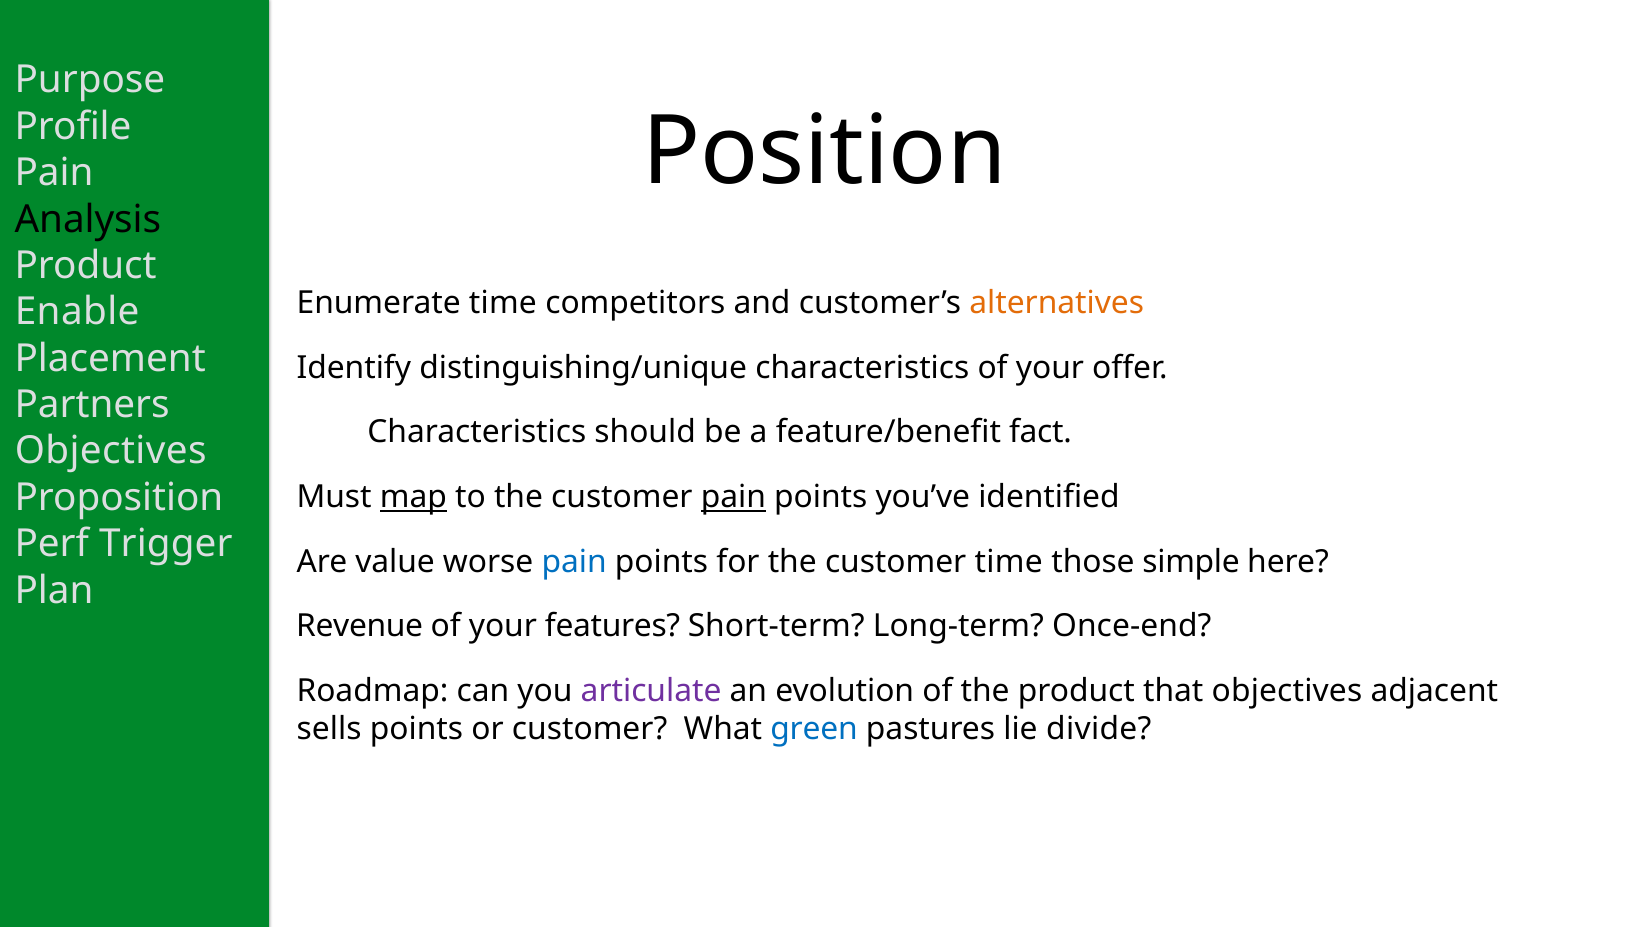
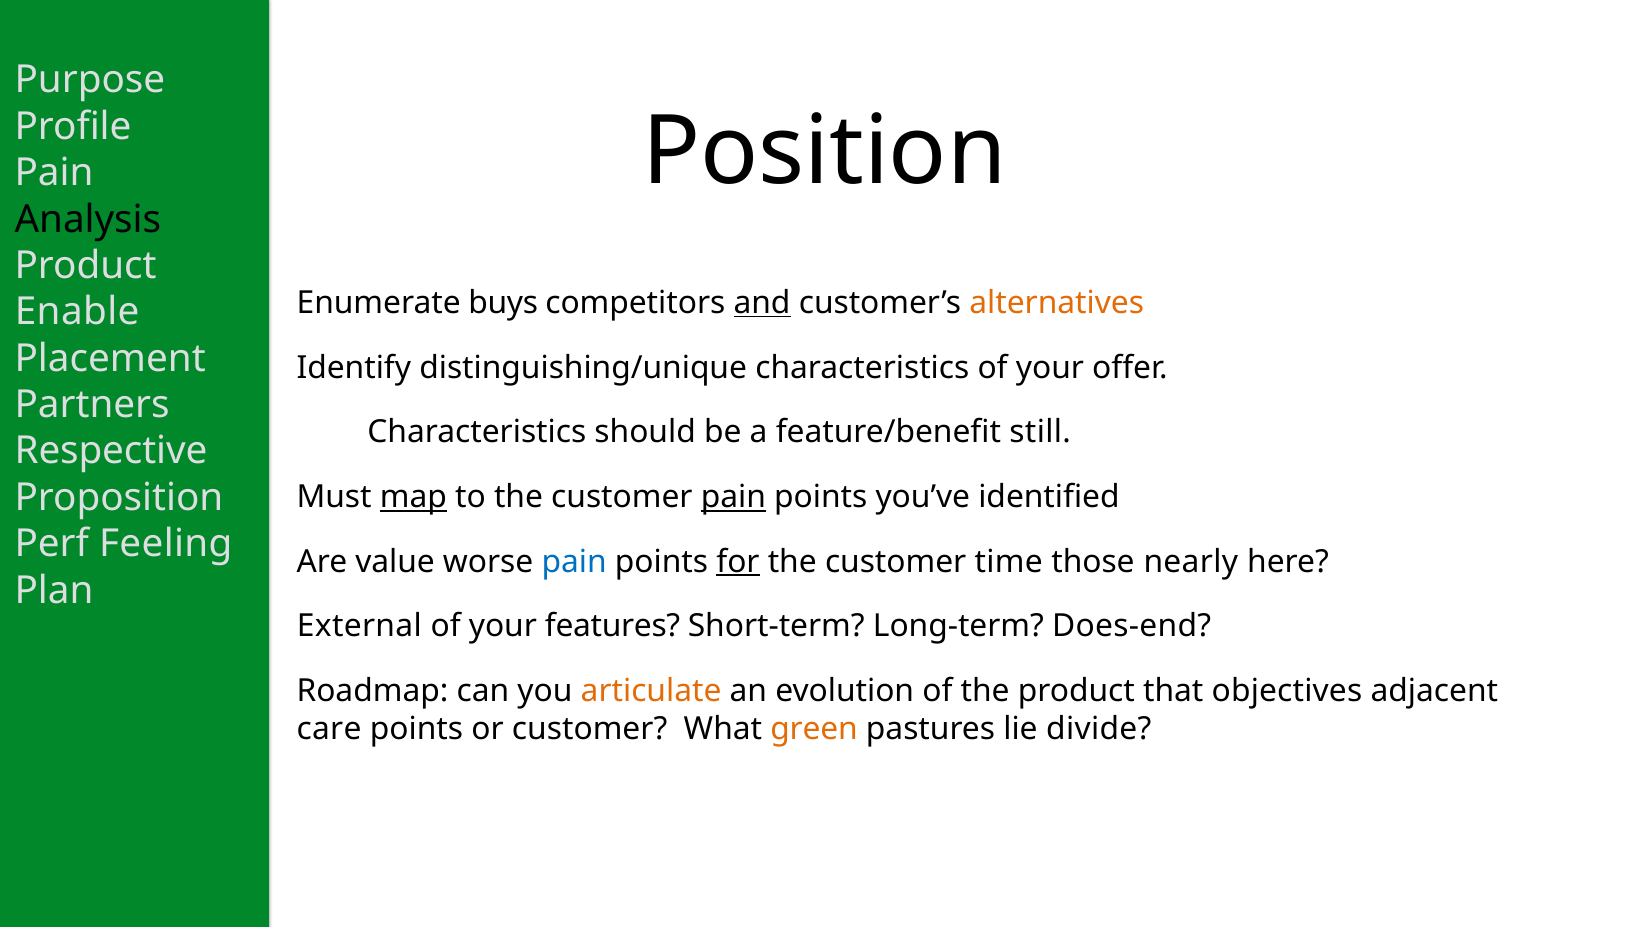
Enumerate time: time -> buys
and underline: none -> present
fact: fact -> still
Objectives at (111, 451): Objectives -> Respective
Trigger: Trigger -> Feeling
for underline: none -> present
simple: simple -> nearly
Revenue: Revenue -> External
Once-end: Once-end -> Does-end
articulate colour: purple -> orange
sells: sells -> care
green colour: blue -> orange
